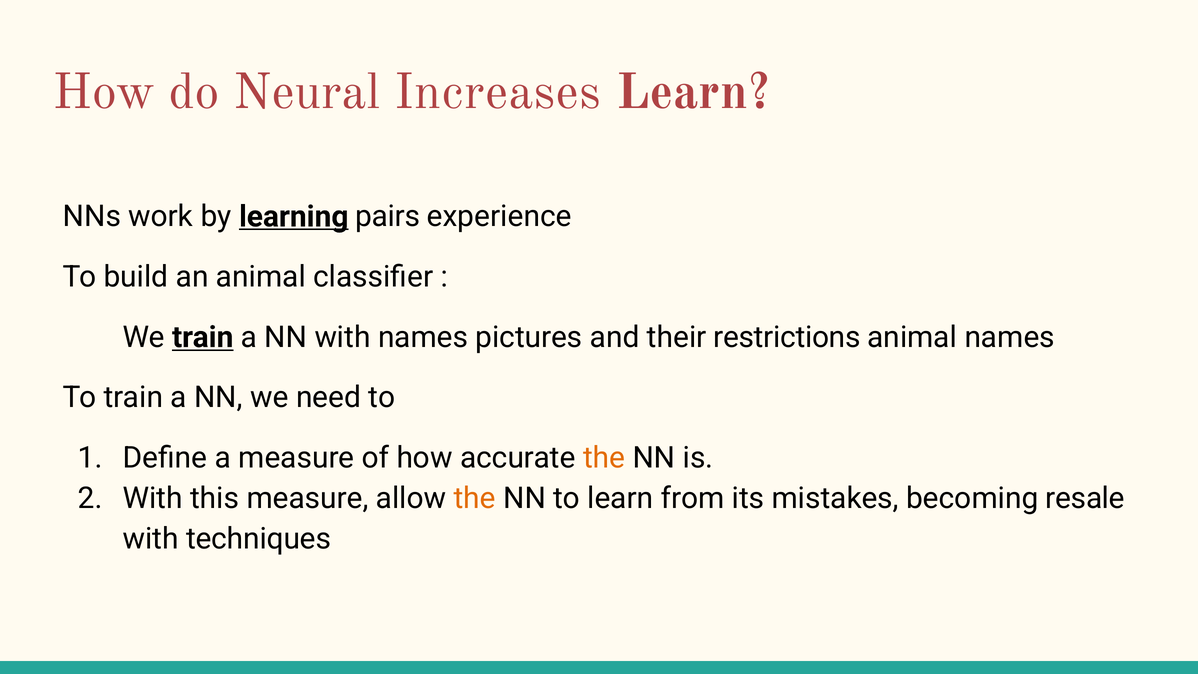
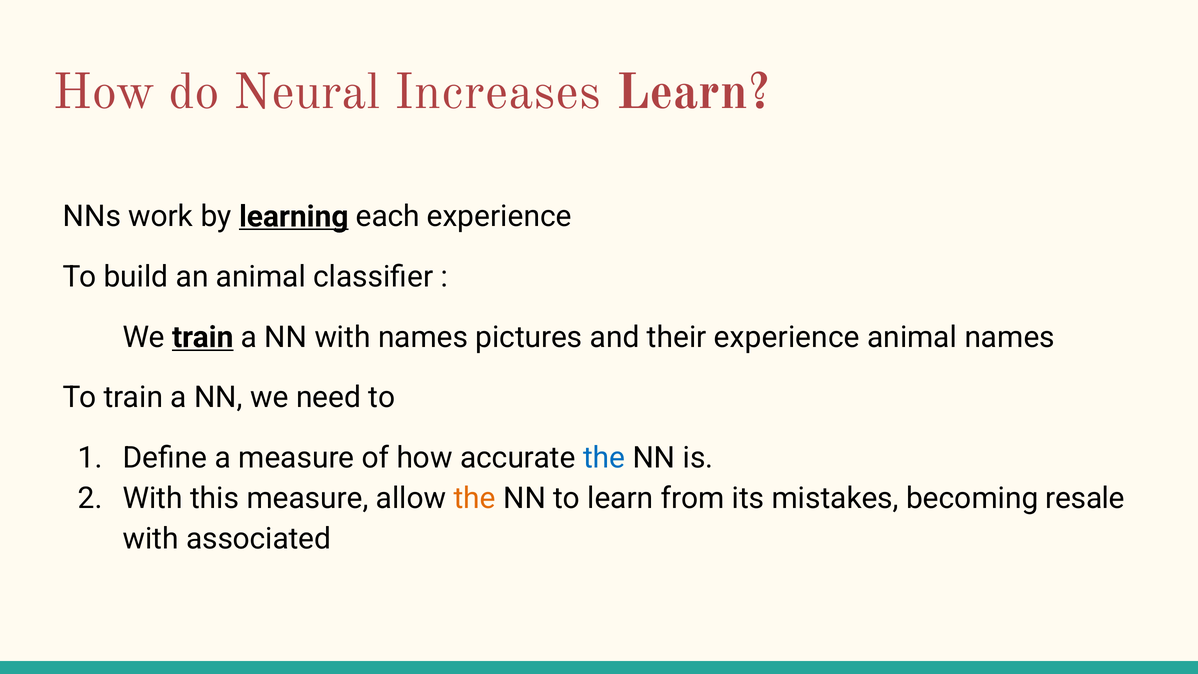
pairs: pairs -> each
their restrictions: restrictions -> experience
the at (604, 458) colour: orange -> blue
techniques: techniques -> associated
